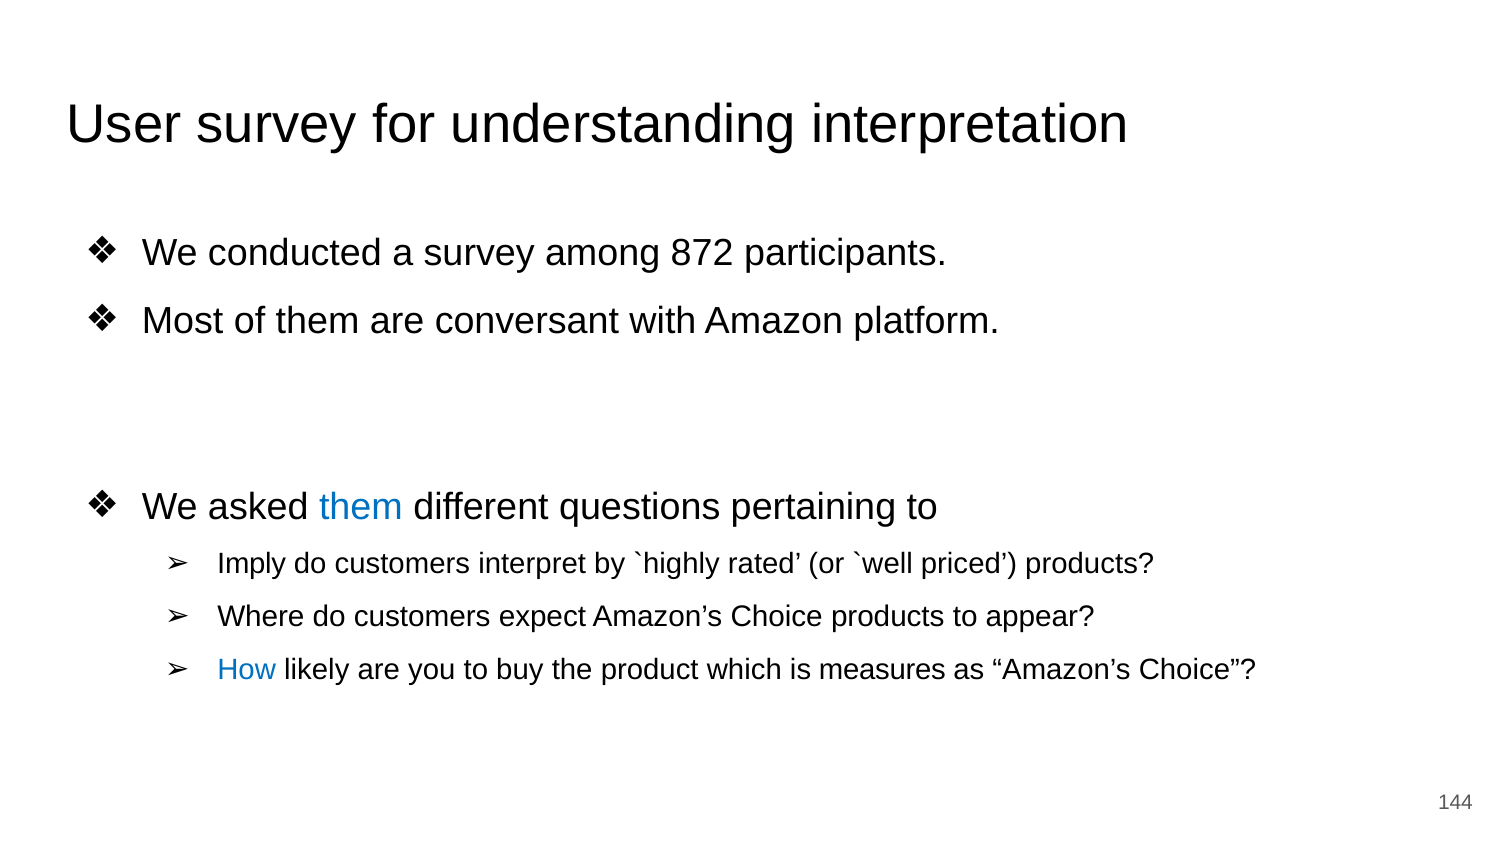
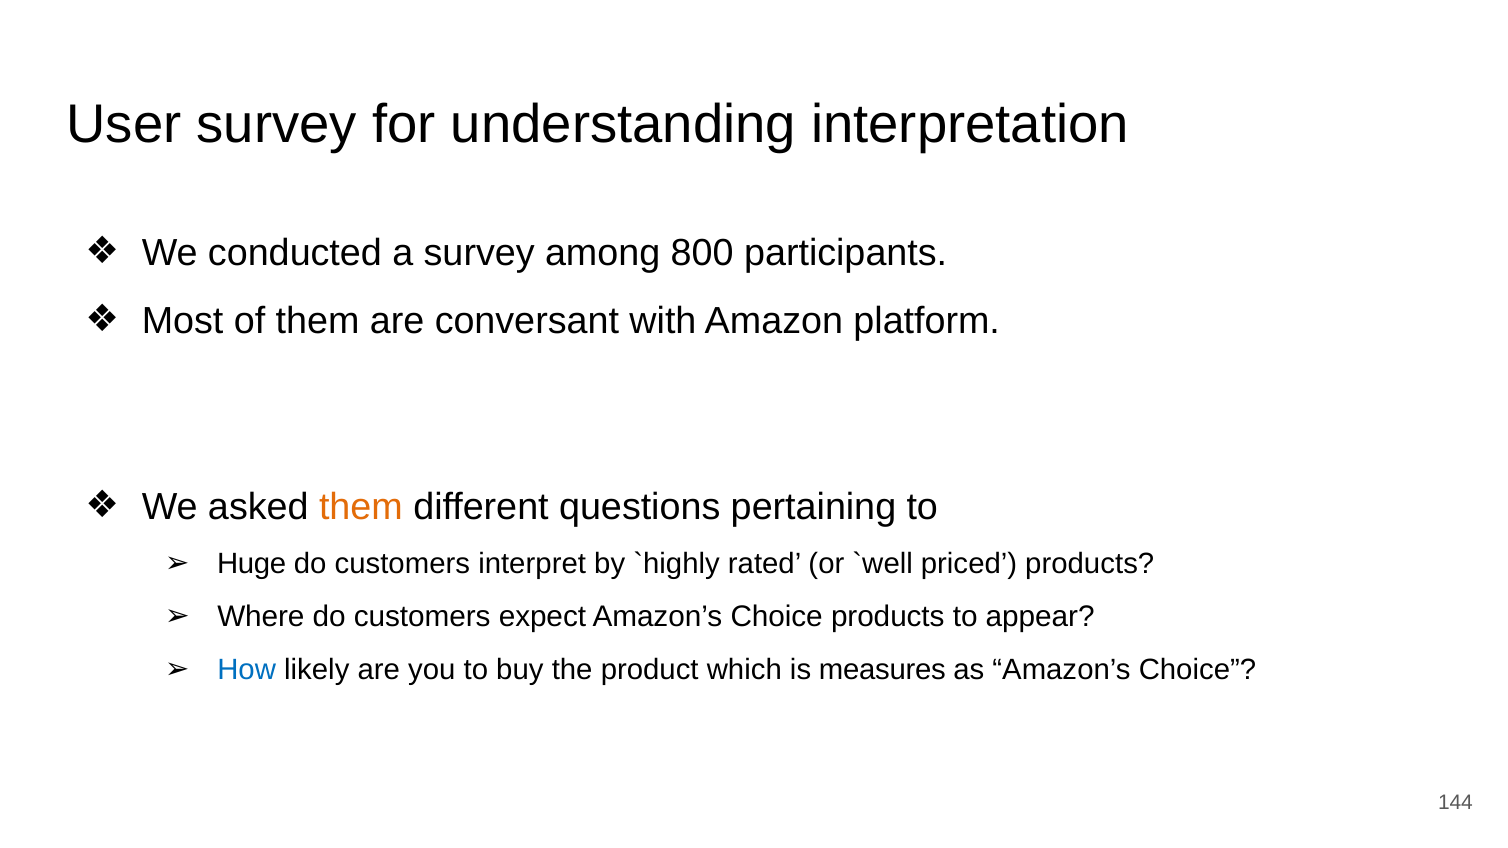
872: 872 -> 800
them at (361, 507) colour: blue -> orange
Imply: Imply -> Huge
